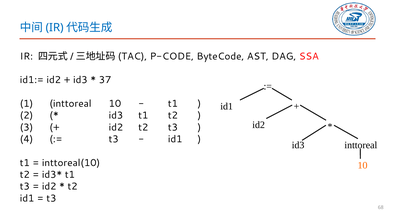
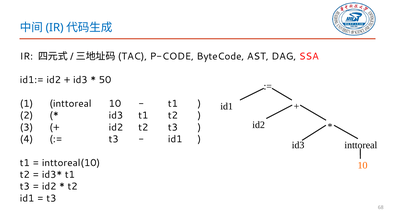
37: 37 -> 50
